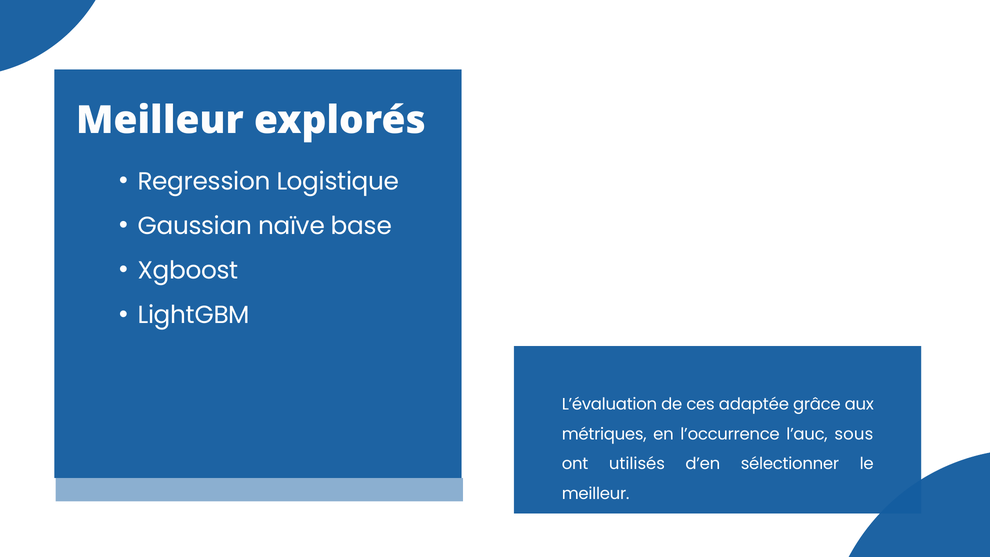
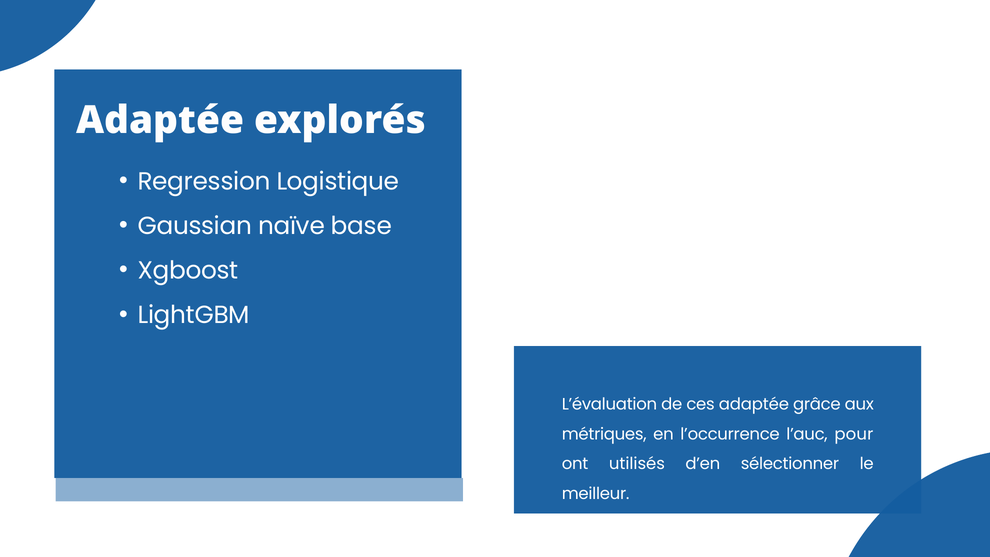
Meilleur at (160, 120): Meilleur -> Adaptée
sous: sous -> pour
